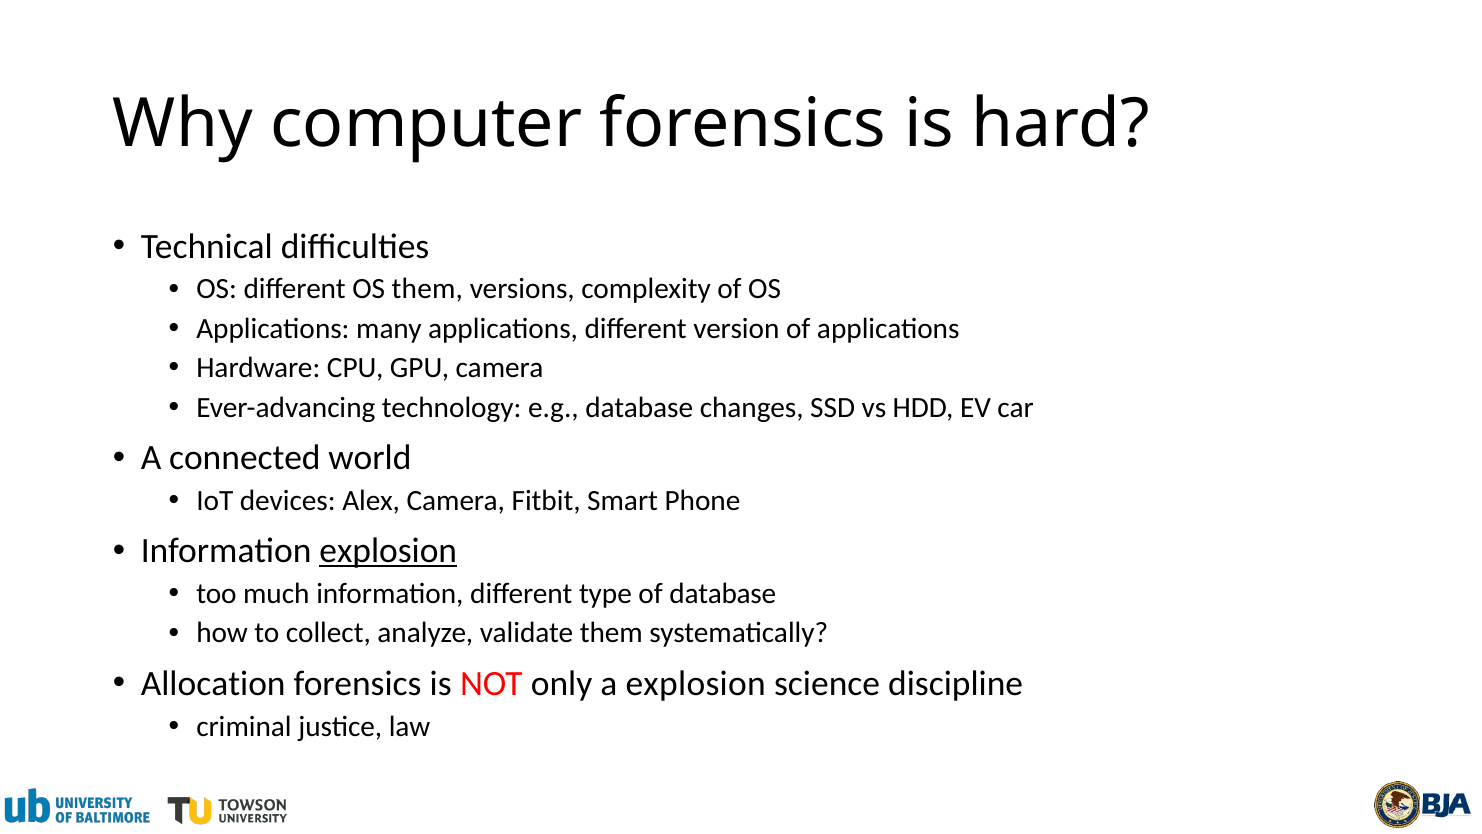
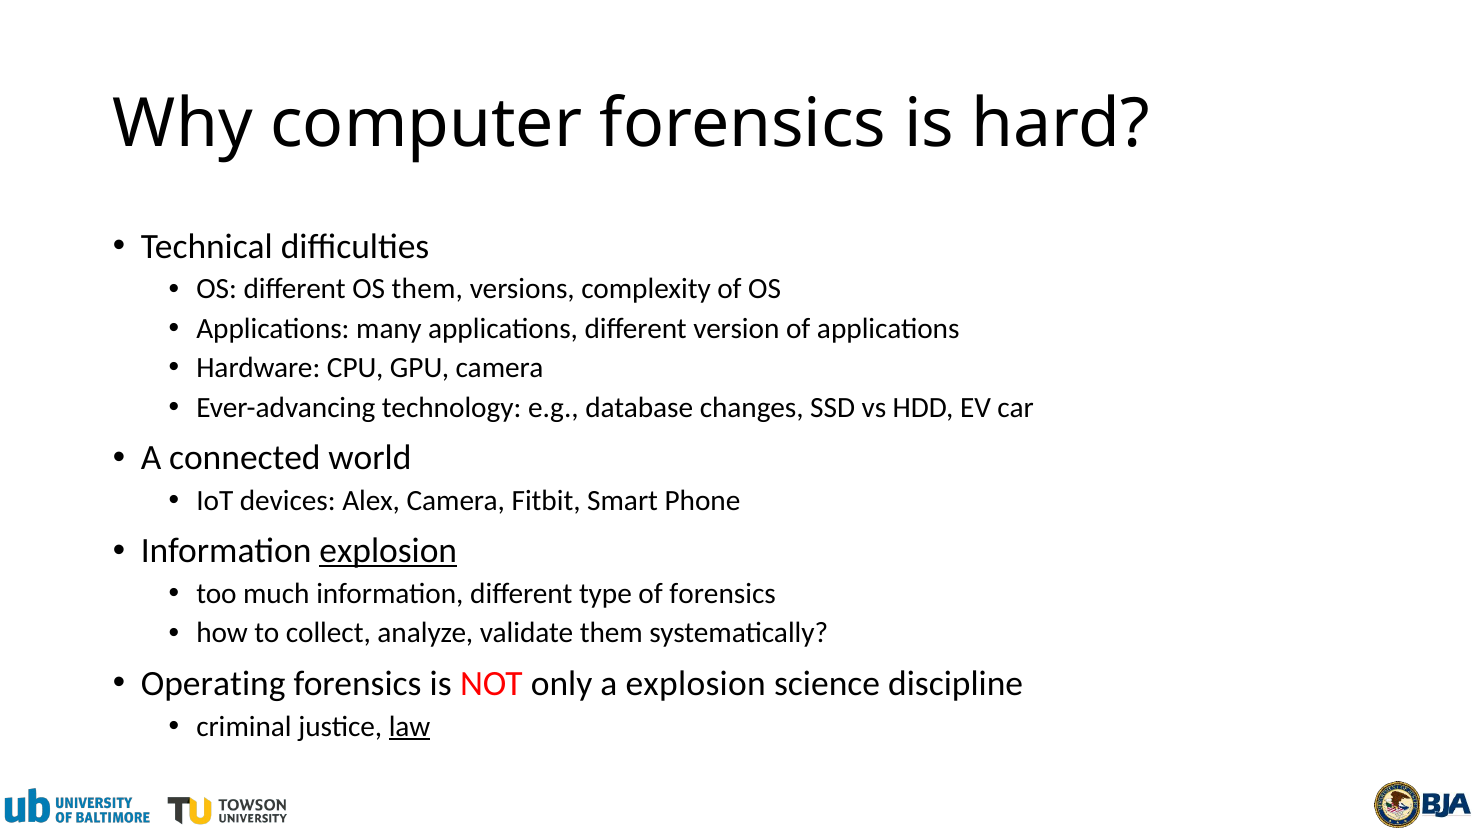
of database: database -> forensics
Allocation: Allocation -> Operating
law underline: none -> present
